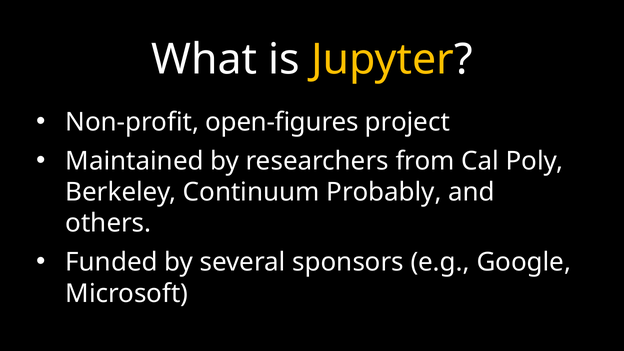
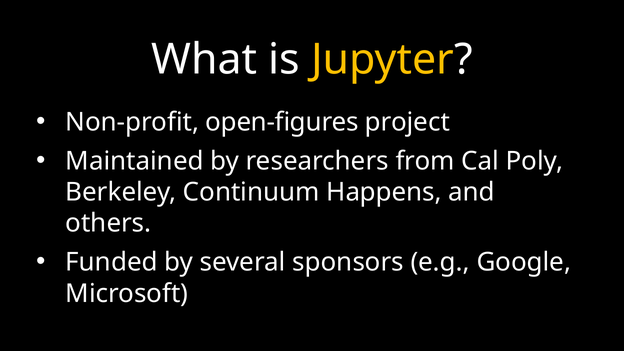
Probably: Probably -> Happens
